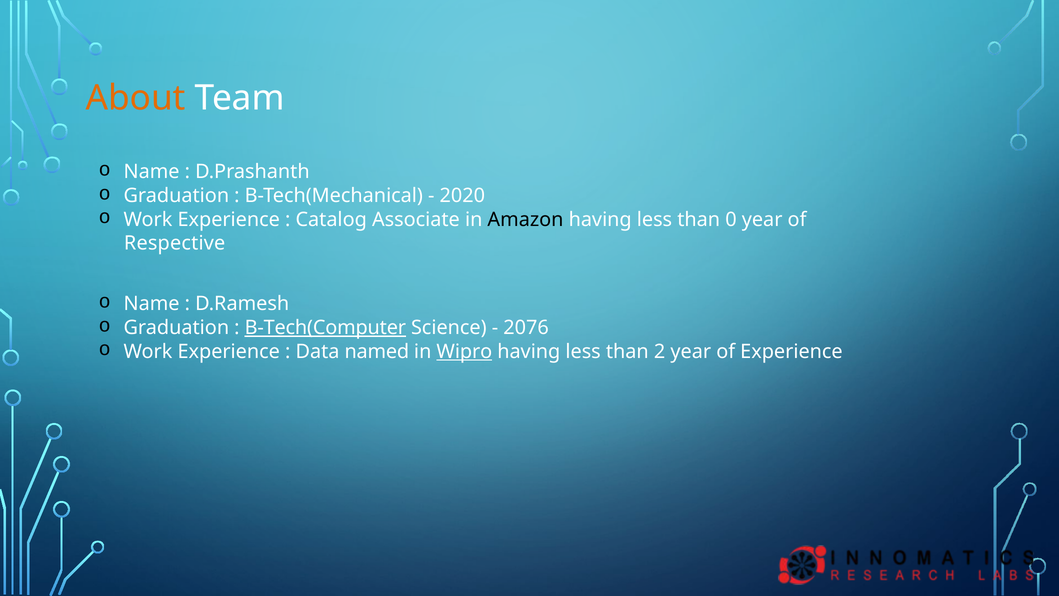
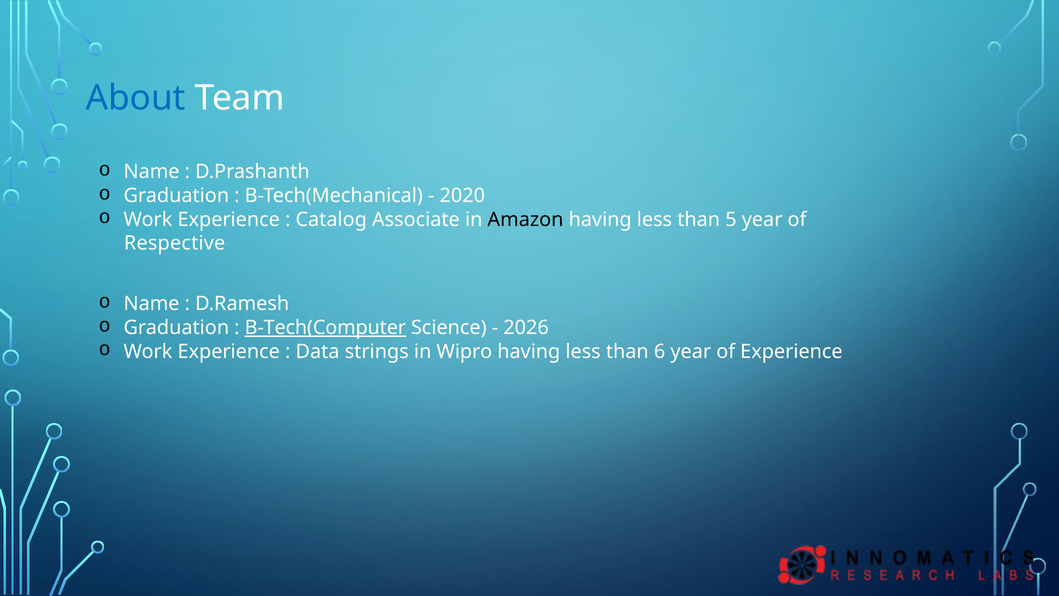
About colour: orange -> blue
0: 0 -> 5
2076: 2076 -> 2026
named: named -> strings
Wipro underline: present -> none
2: 2 -> 6
